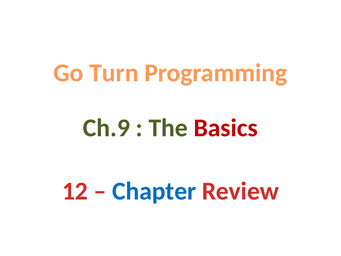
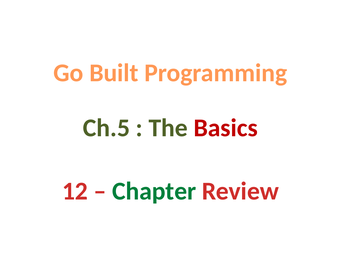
Turn: Turn -> Built
Ch.9: Ch.9 -> Ch.5
Chapter colour: blue -> green
